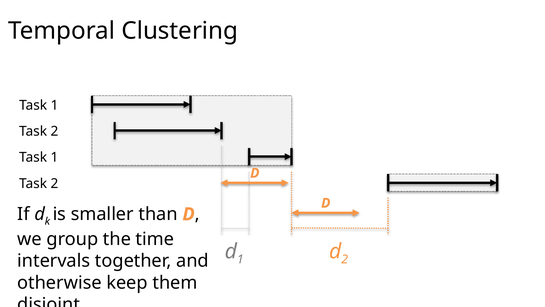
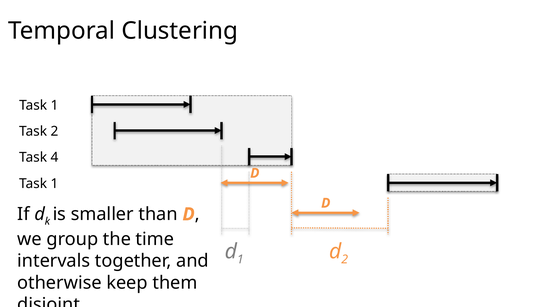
1 at (54, 157): 1 -> 4
2 at (54, 183): 2 -> 1
